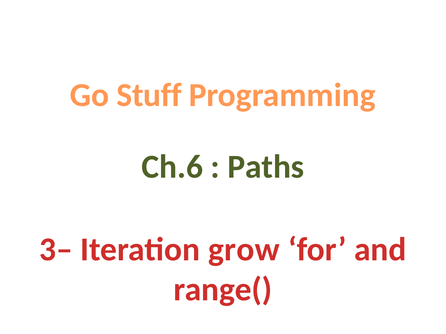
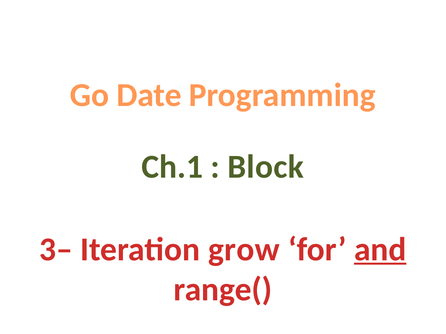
Stuff: Stuff -> Date
Ch.6: Ch.6 -> Ch.1
Paths: Paths -> Block
and underline: none -> present
